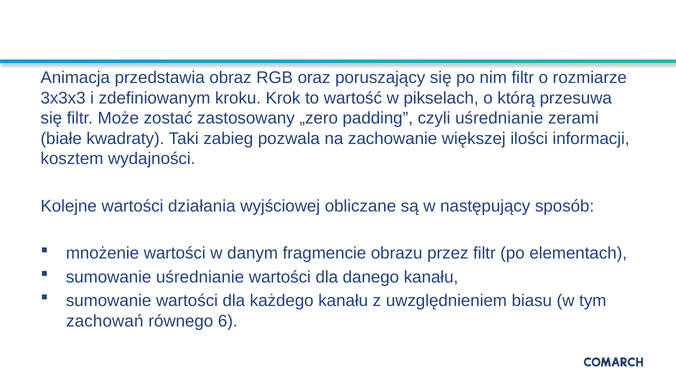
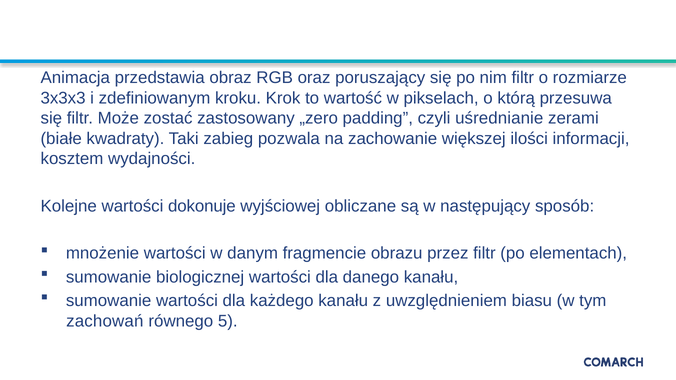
działania: działania -> dokonuje
sumowanie uśrednianie: uśrednianie -> biologicznej
6: 6 -> 5
